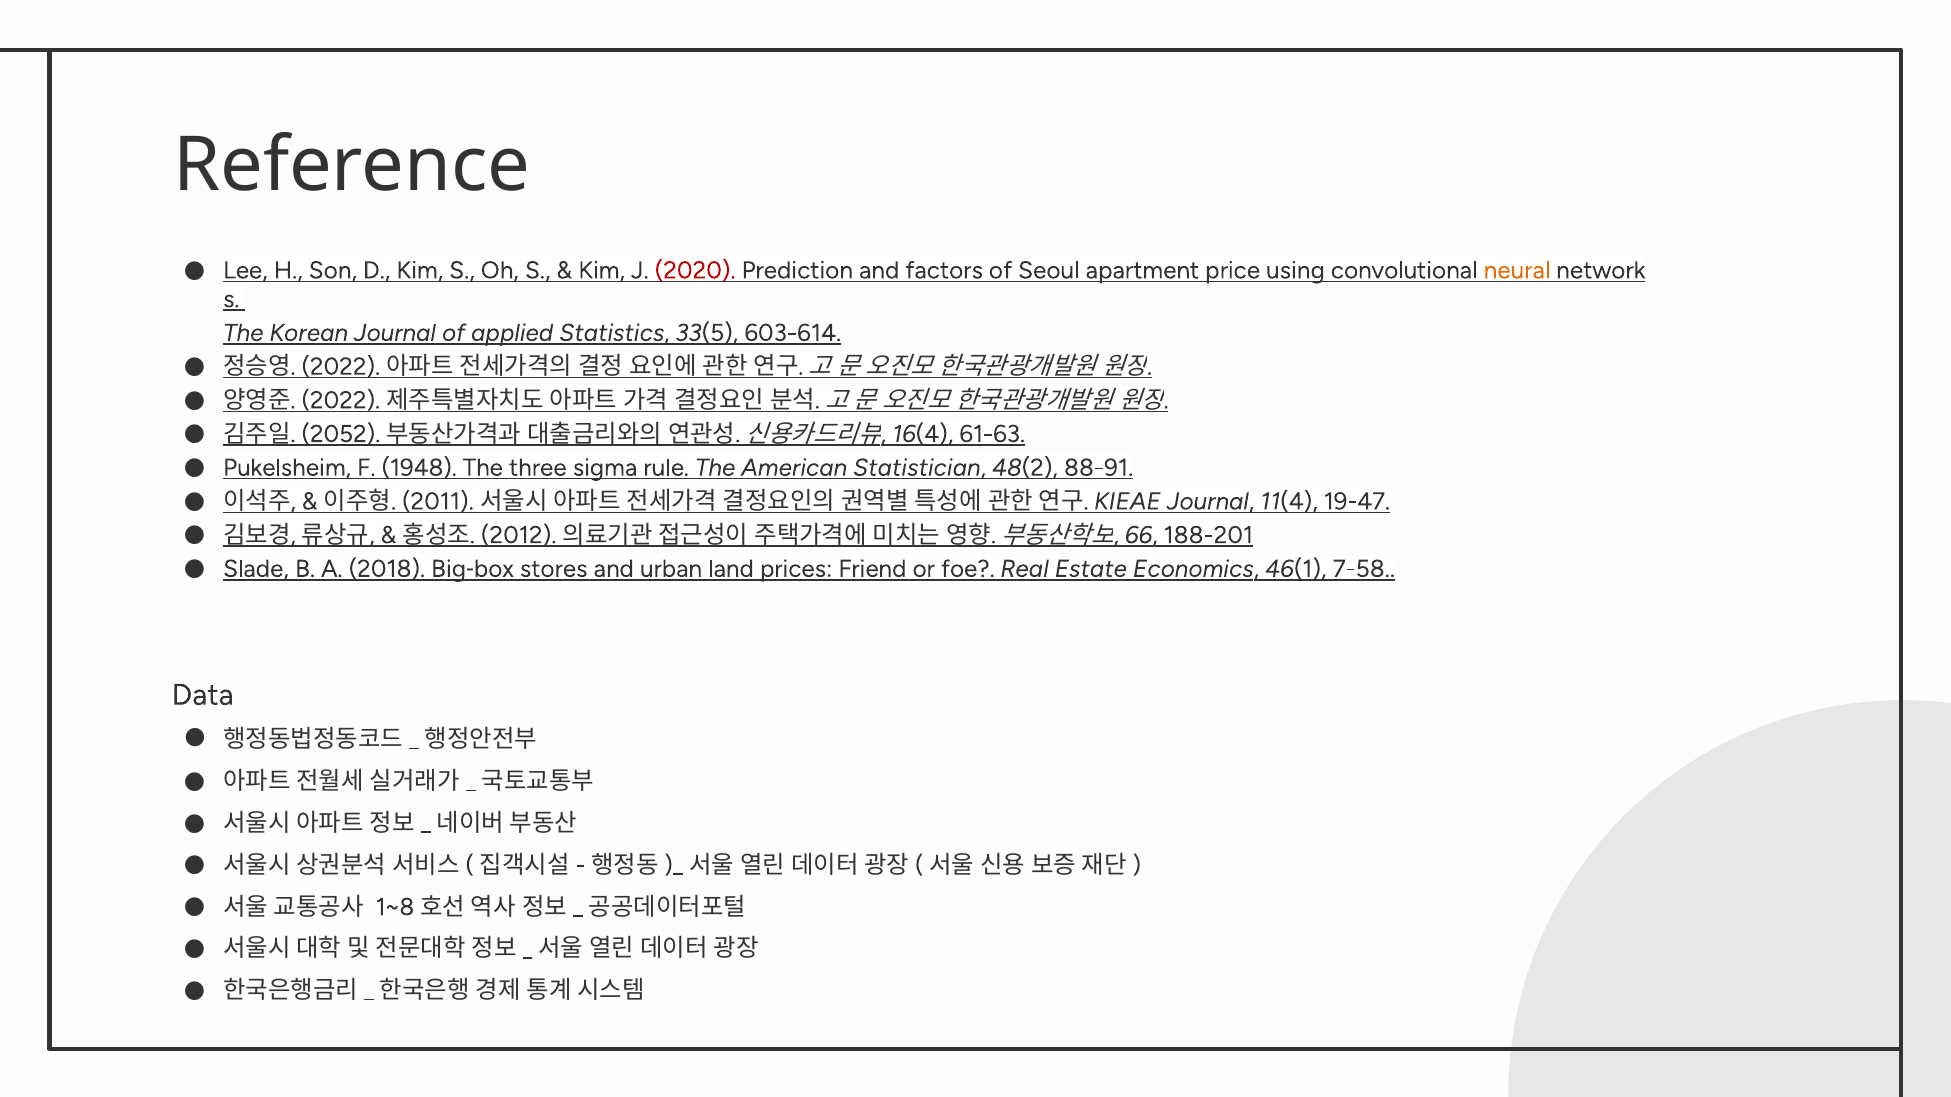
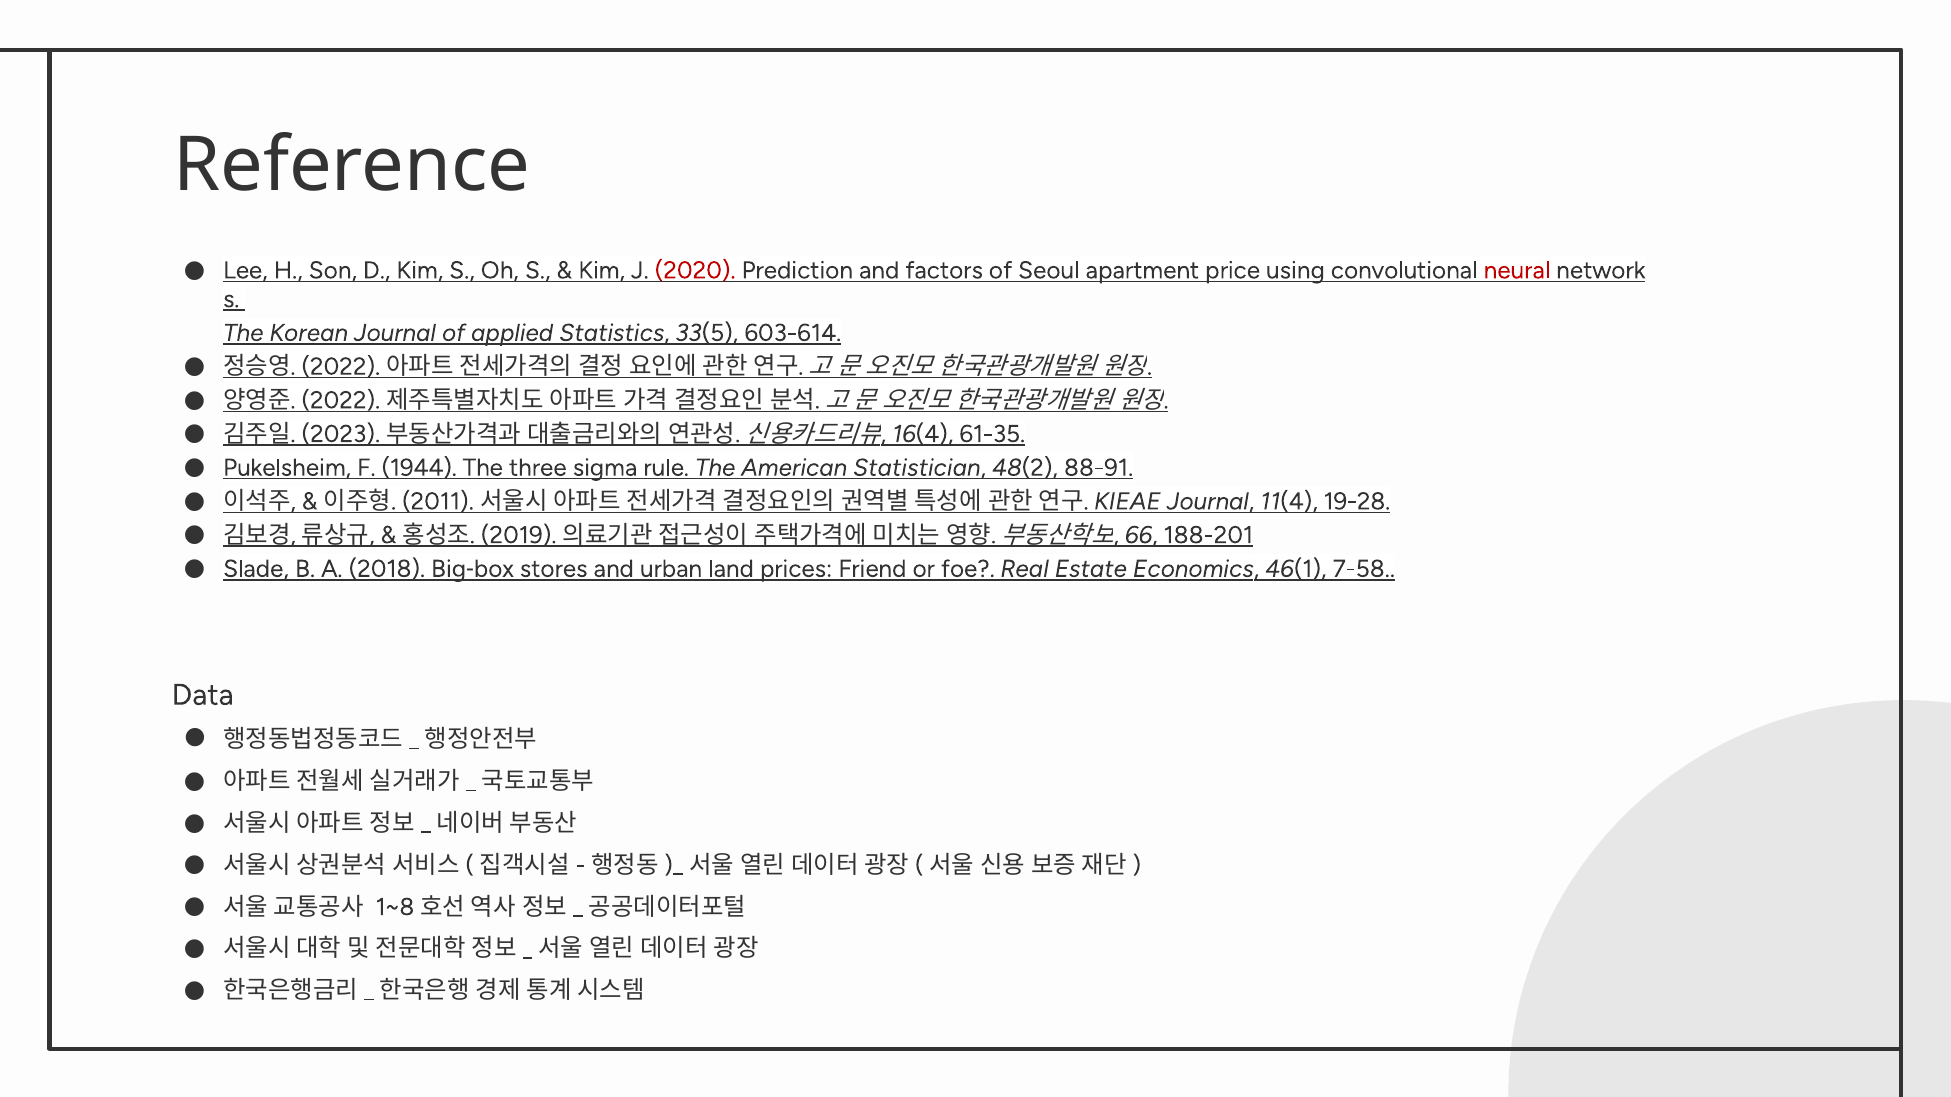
neural colour: orange -> red
2052: 2052 -> 2023
61-63: 61-63 -> 61-35
1948: 1948 -> 1944
19-47: 19-47 -> 19-28
2012: 2012 -> 2019
